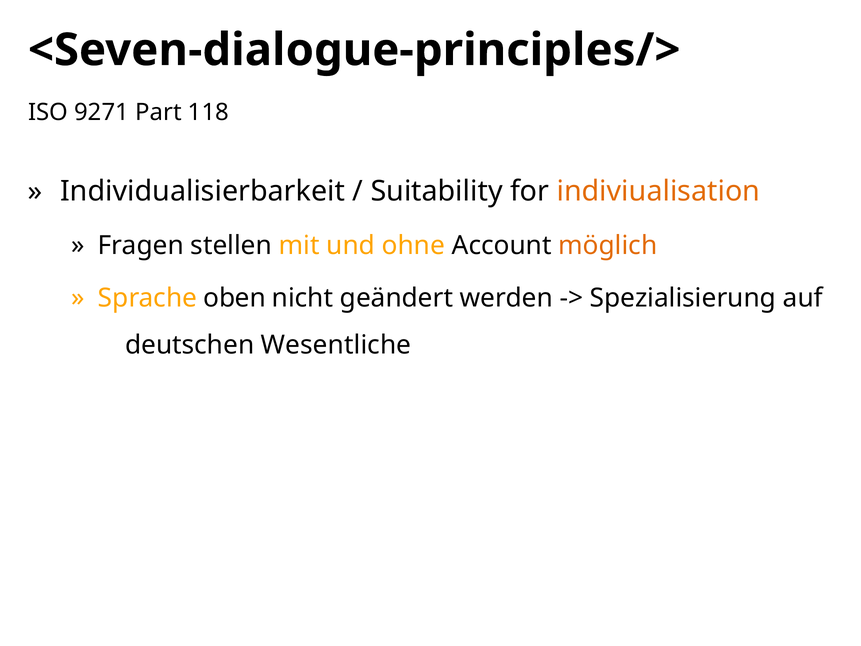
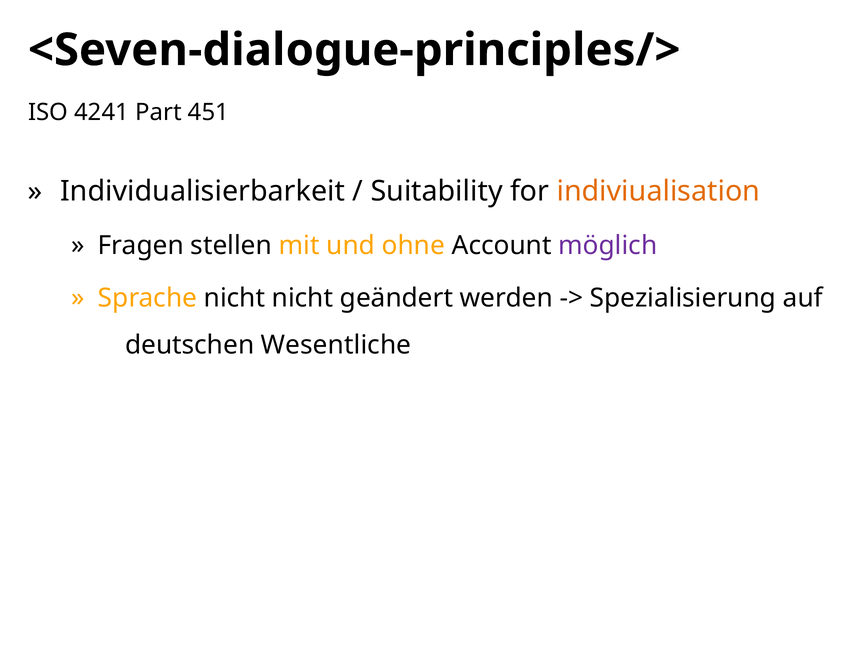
9271: 9271 -> 4241
118: 118 -> 451
möglich colour: orange -> purple
Sprache oben: oben -> nicht
